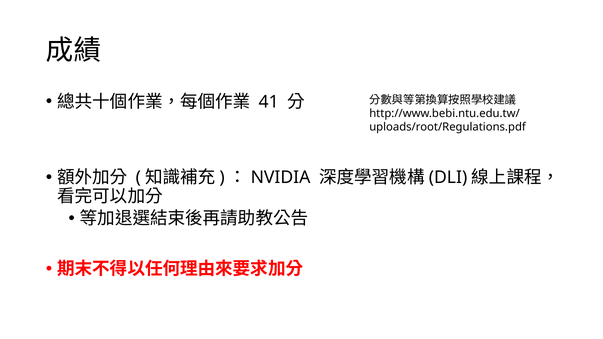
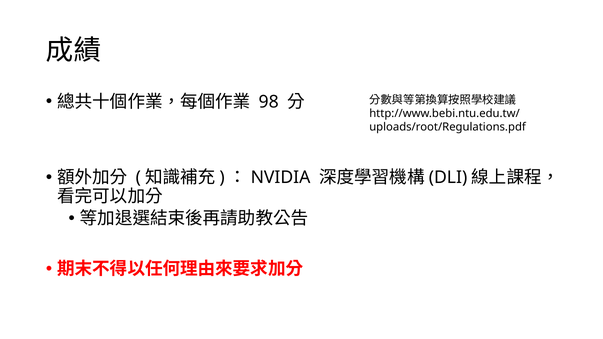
41: 41 -> 98
